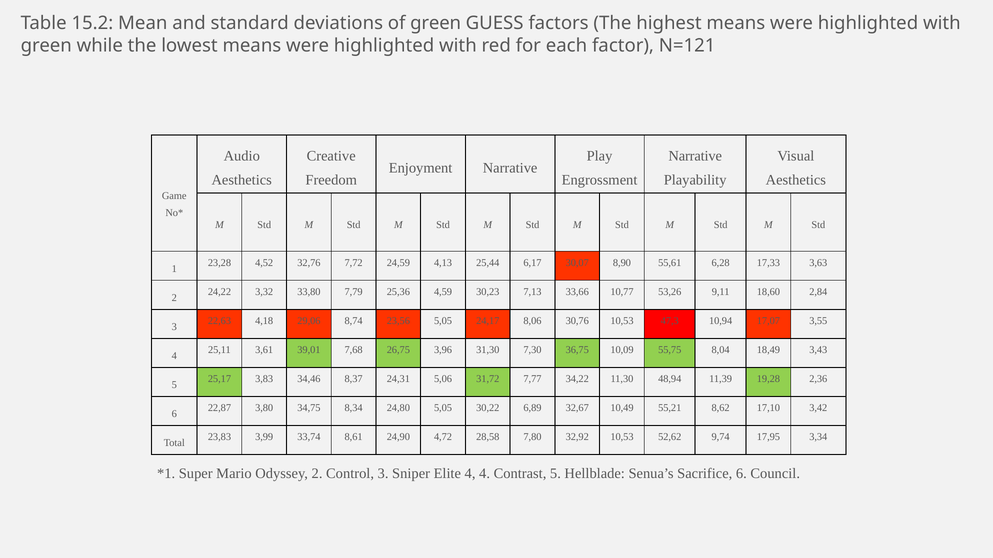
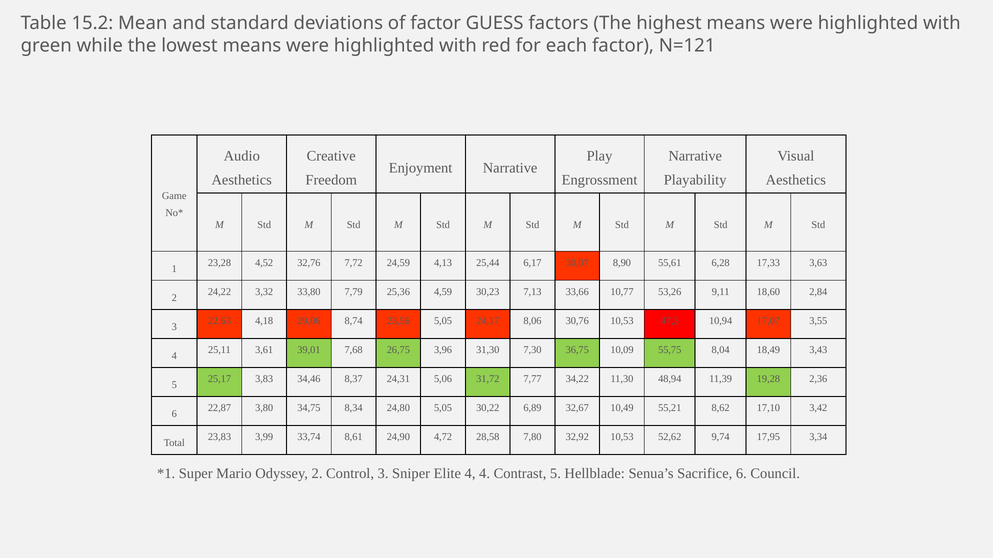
of green: green -> factor
